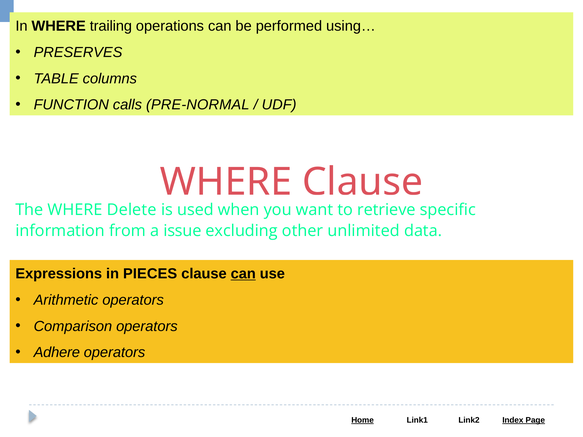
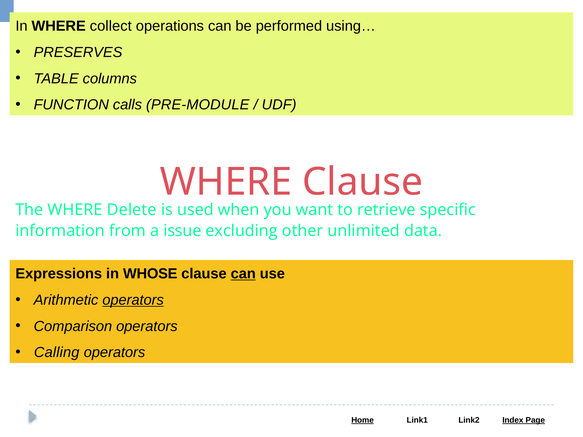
trailing: trailing -> collect
PRE-NORMAL: PRE-NORMAL -> PRE-MODULE
PIECES: PIECES -> WHOSE
operators at (133, 300) underline: none -> present
Adhere: Adhere -> Calling
